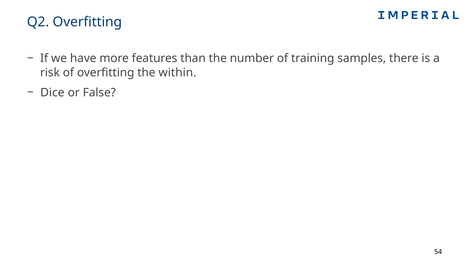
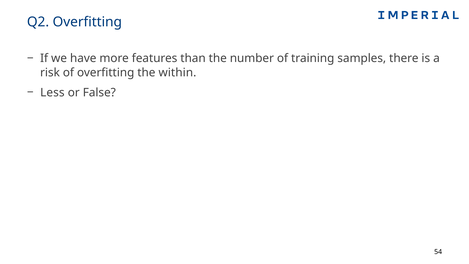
Dice: Dice -> Less
